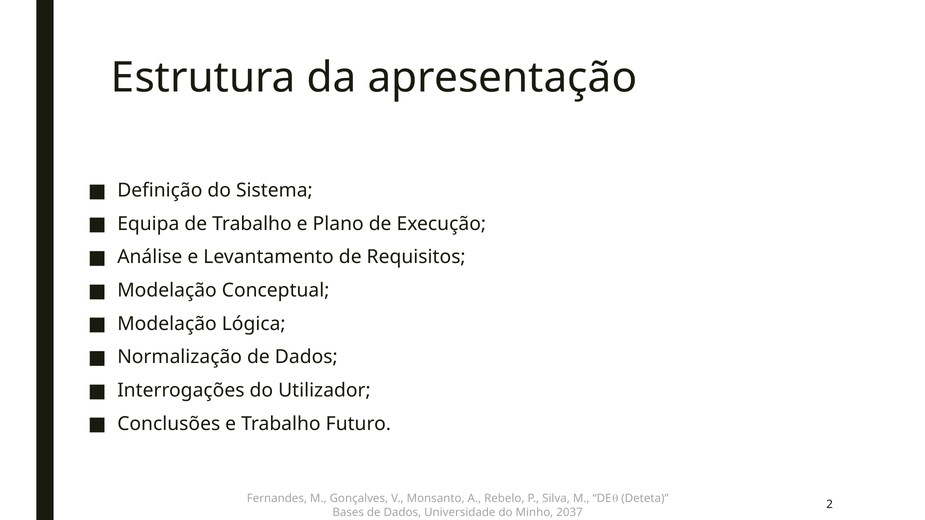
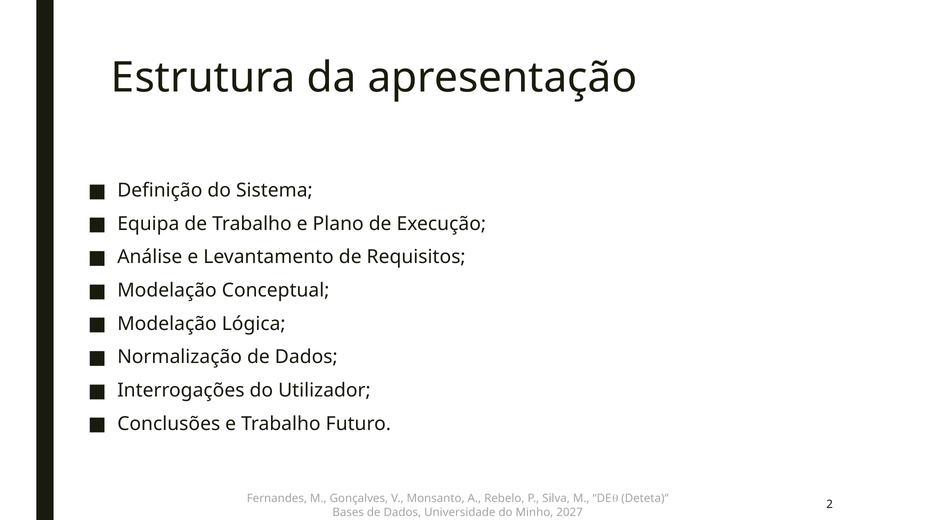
2037: 2037 -> 2027
